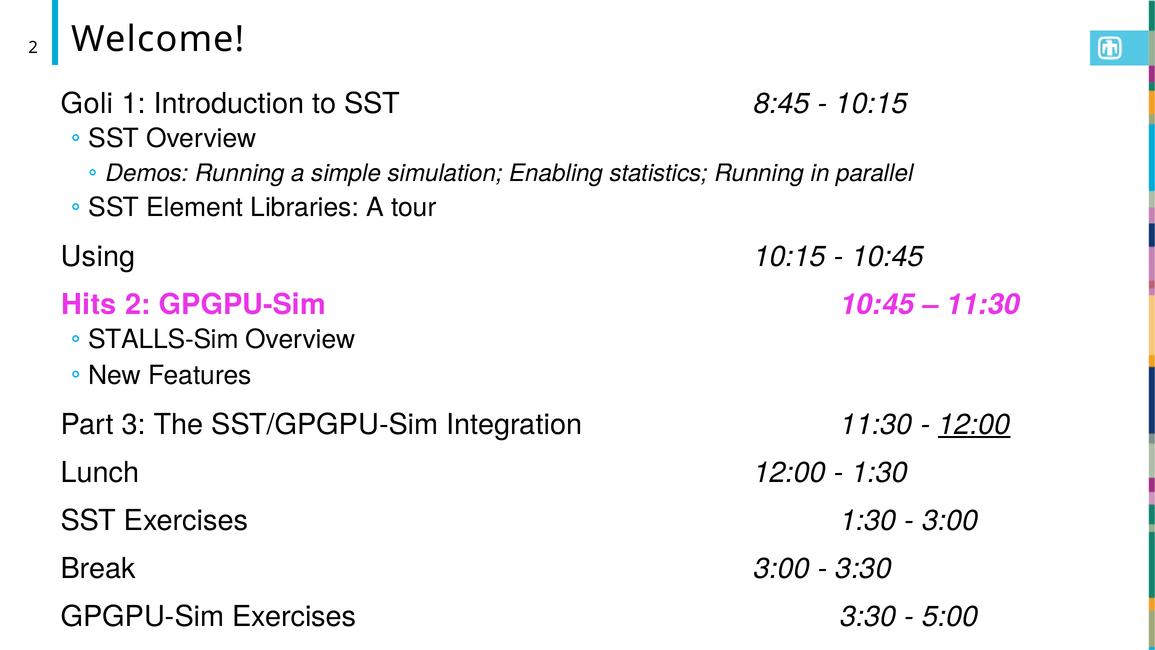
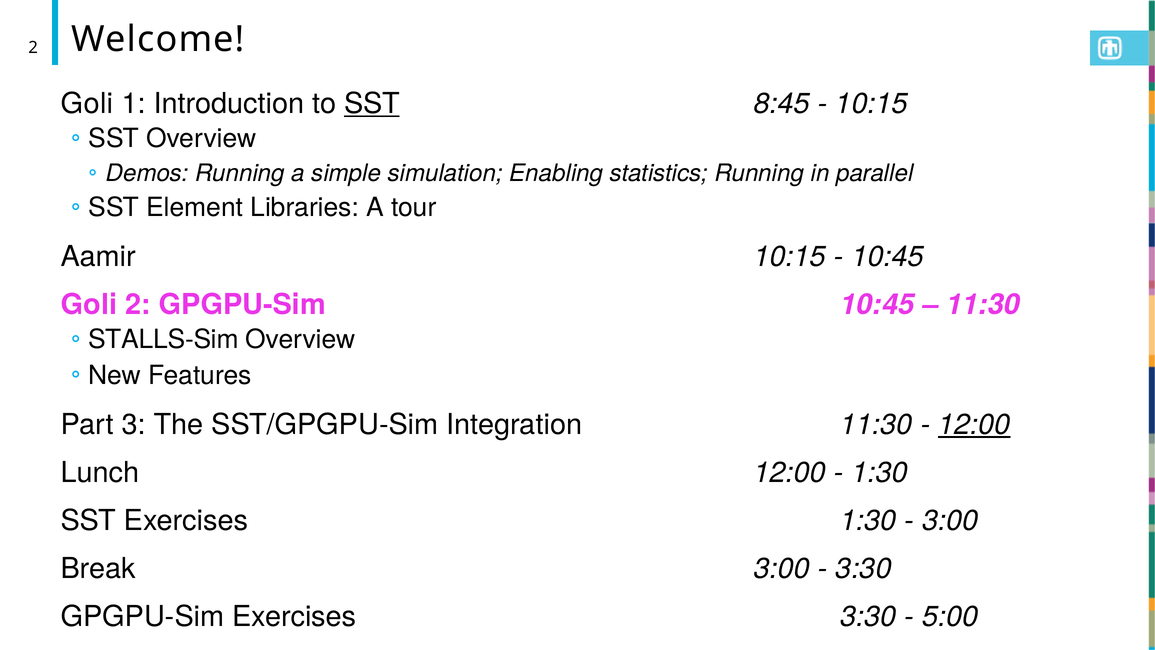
SST at (372, 104) underline: none -> present
Using: Using -> Aamir
Hits at (89, 305): Hits -> Goli
